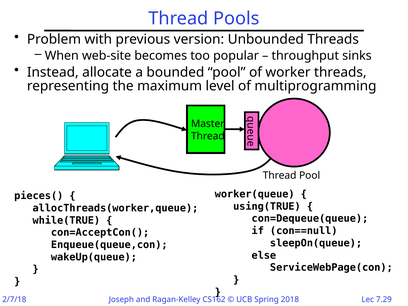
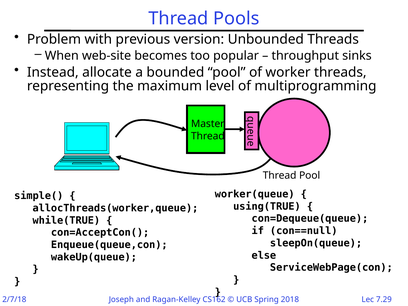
pieces(: pieces( -> simple(
